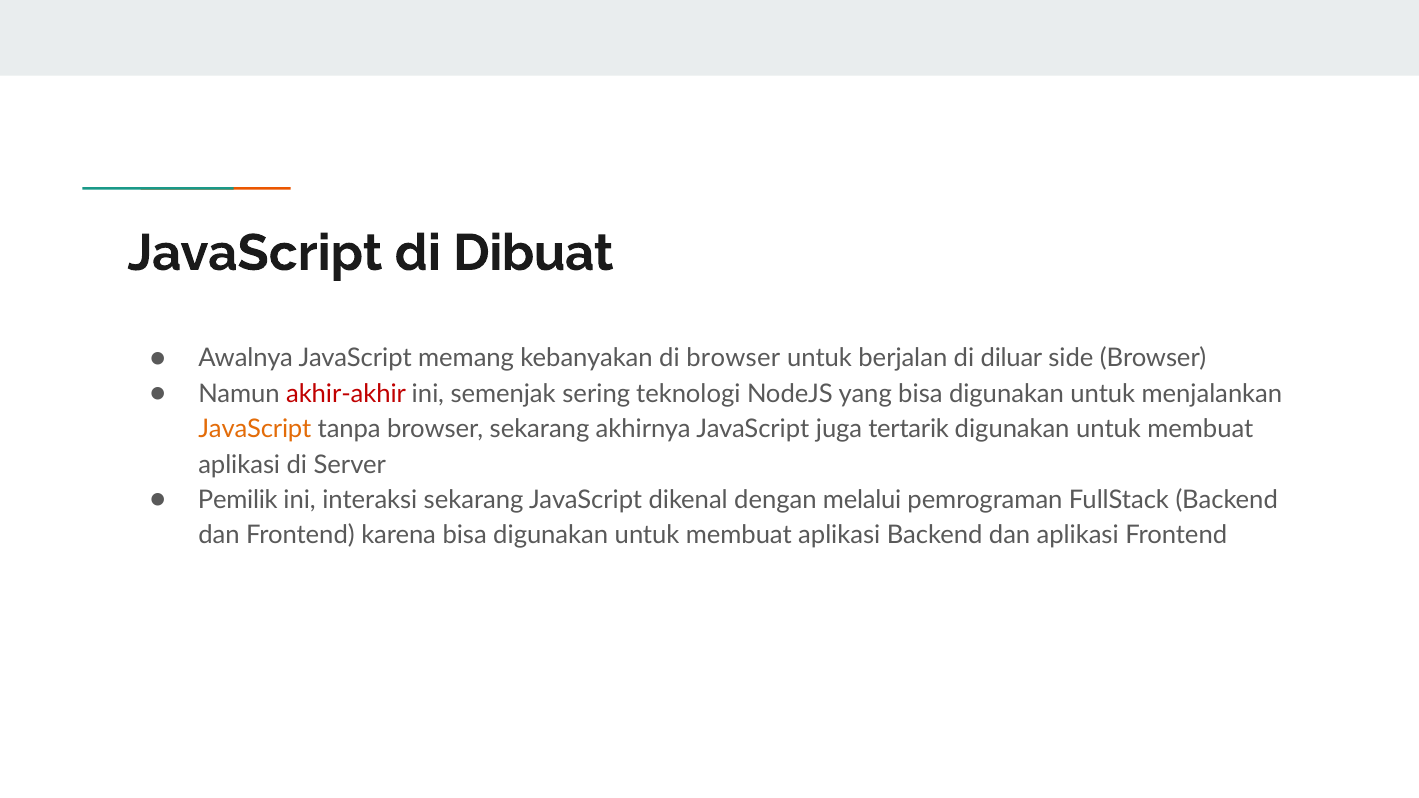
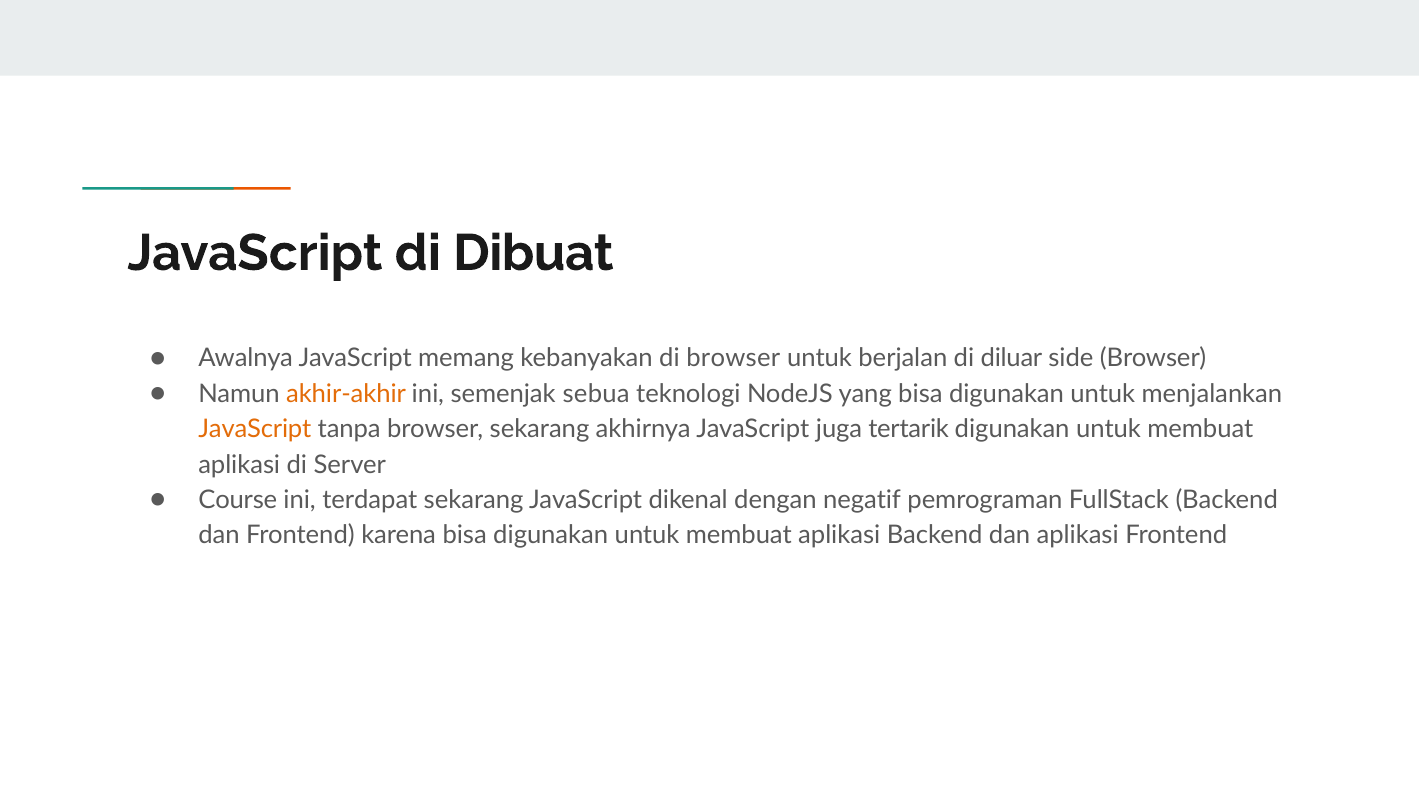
akhir-akhir colour: red -> orange
sering: sering -> sebua
Pemilik: Pemilik -> Course
interaksi: interaksi -> terdapat
melalui: melalui -> negatif
